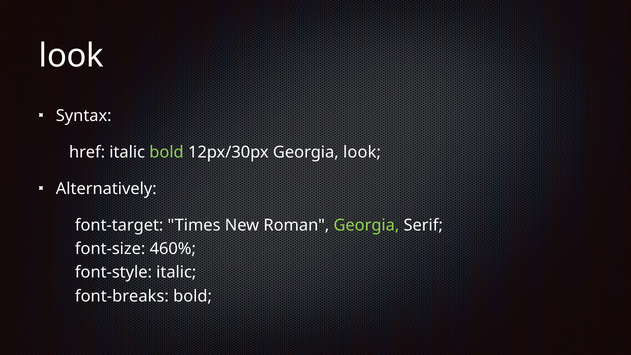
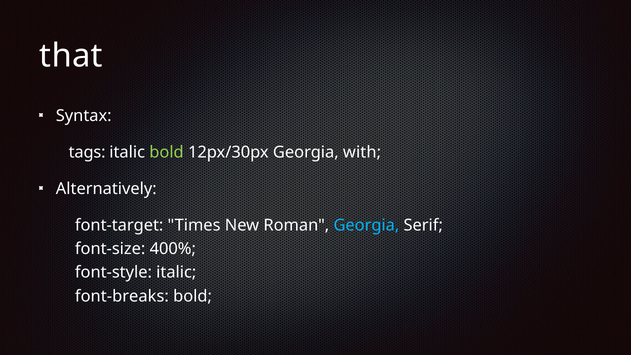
look at (71, 56): look -> that
href: href -> tags
Georgia look: look -> with
Georgia at (366, 225) colour: light green -> light blue
460%: 460% -> 400%
